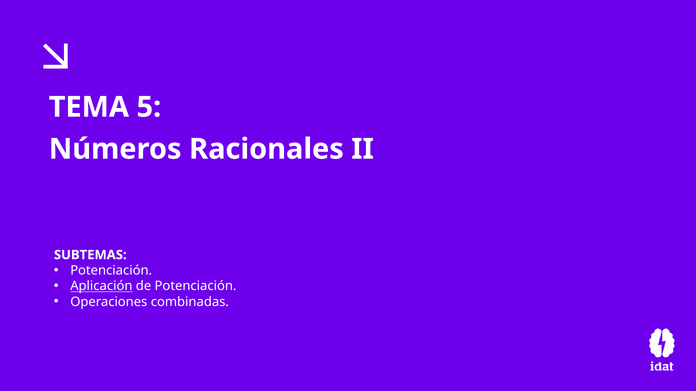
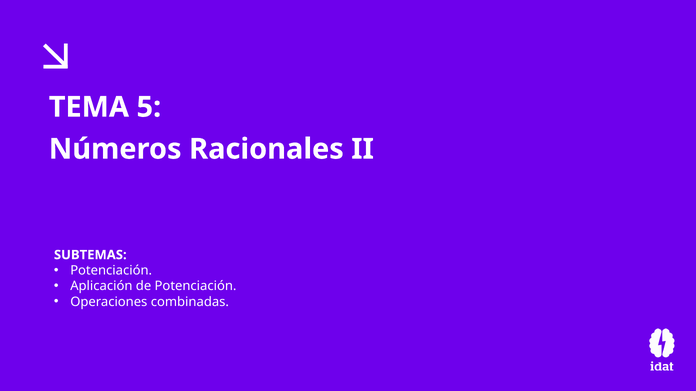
Aplicación underline: present -> none
